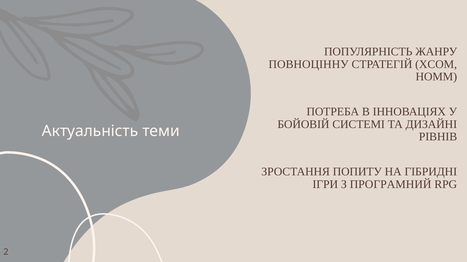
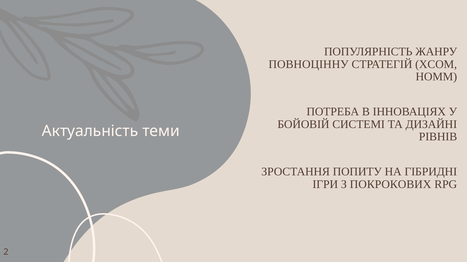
ПРОГРАМНИЙ: ПРОГРАМНИЙ -> ПОКРОКОВИХ
